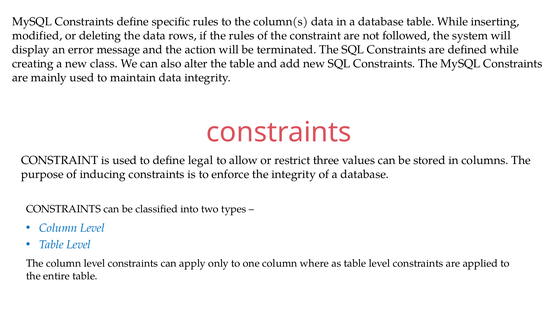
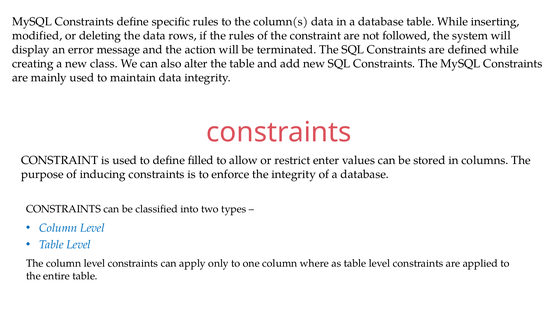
legal: legal -> filled
three: three -> enter
